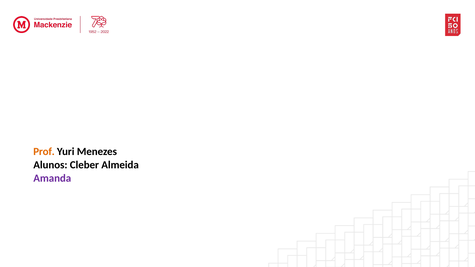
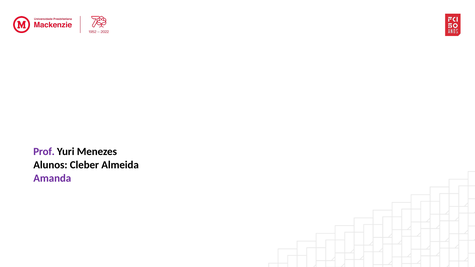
Prof colour: orange -> purple
